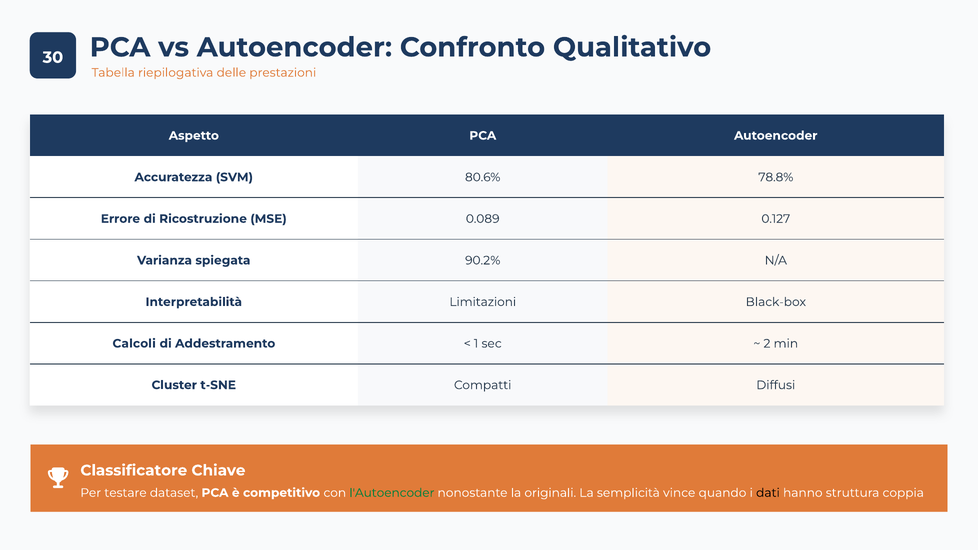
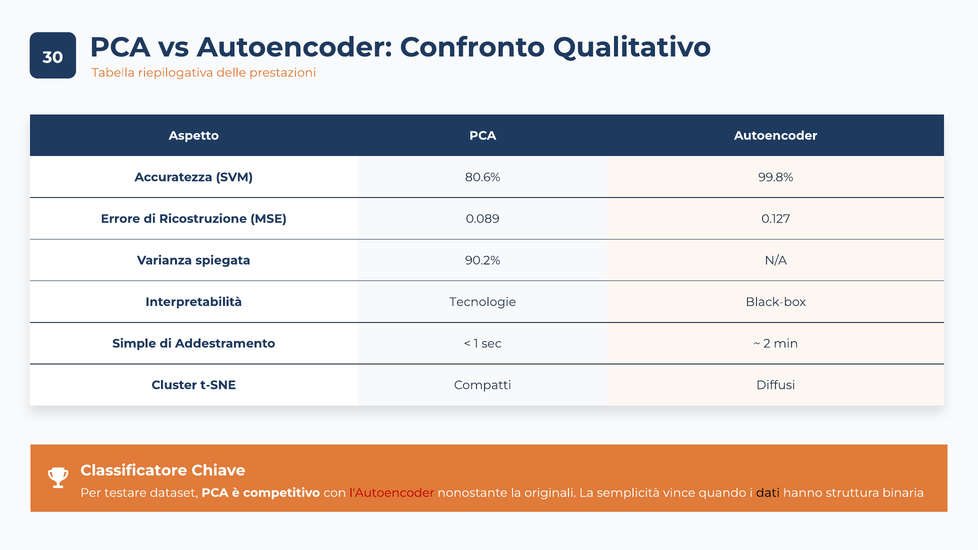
78.8%: 78.8% -> 99.8%
Limitazioni: Limitazioni -> Tecnologie
Calcoli: Calcoli -> Simple
l'Autoencoder colour: green -> red
coppia: coppia -> binaria
